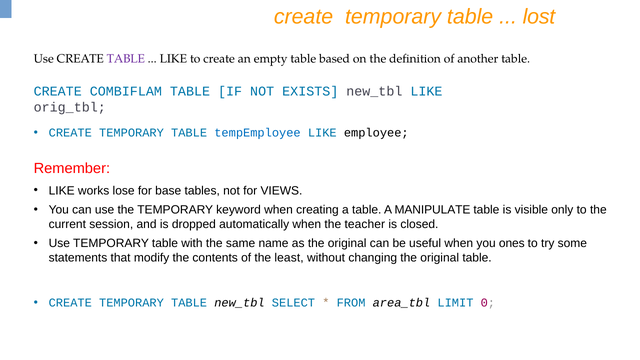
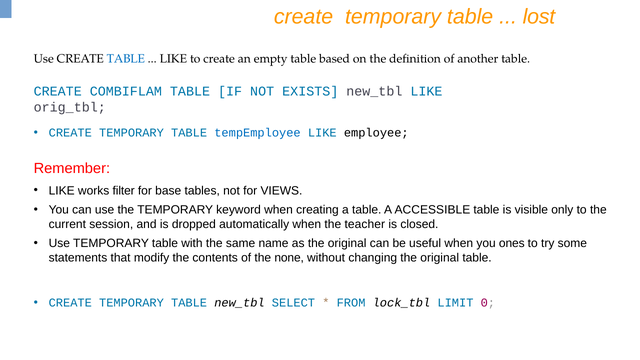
TABLE at (126, 59) colour: purple -> blue
lose: lose -> filter
MANIPULATE: MANIPULATE -> ACCESSIBLE
least: least -> none
area_tbl: area_tbl -> lock_tbl
